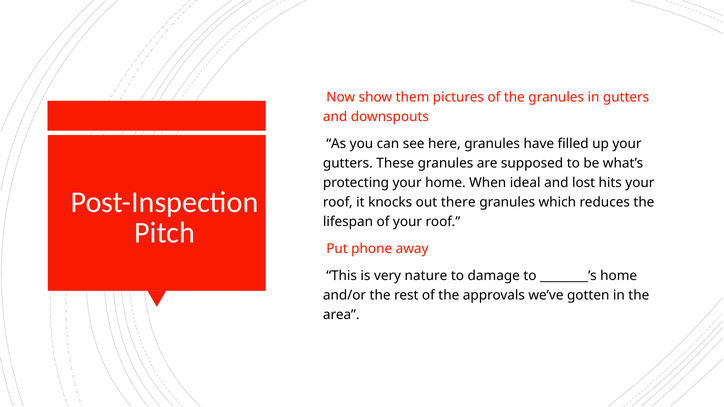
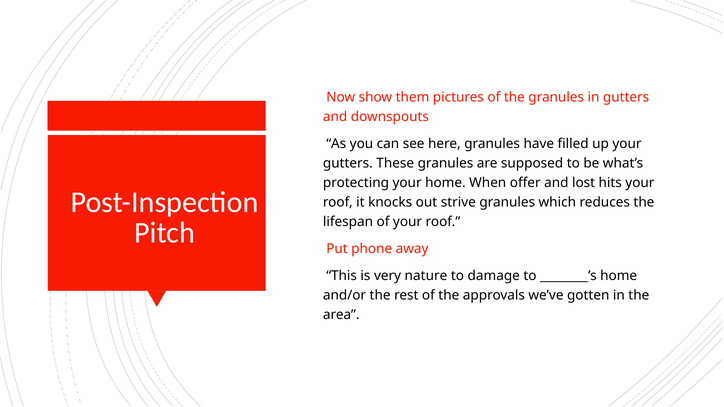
ideal: ideal -> offer
there: there -> strive
